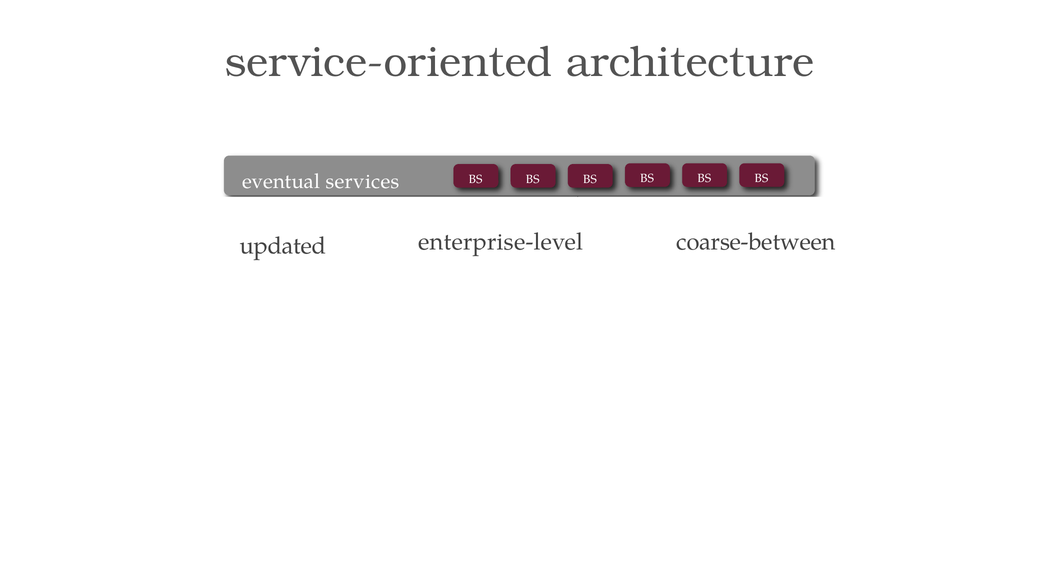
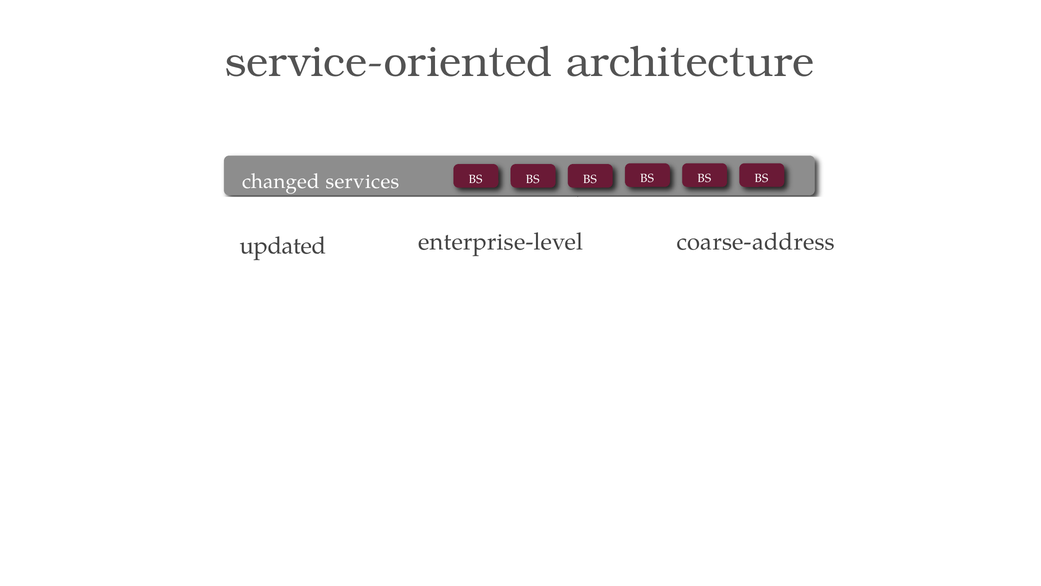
eventual: eventual -> changed
coarse-between: coarse-between -> coarse-address
